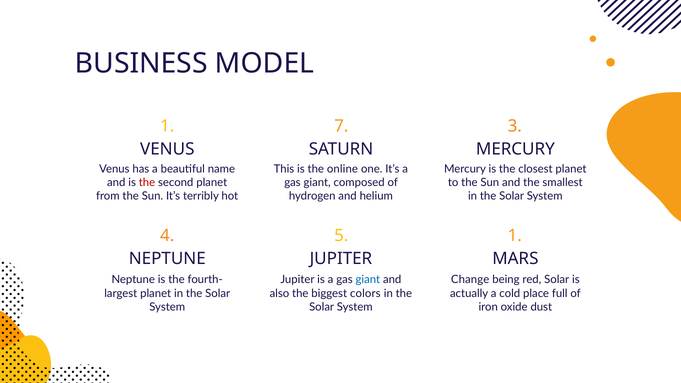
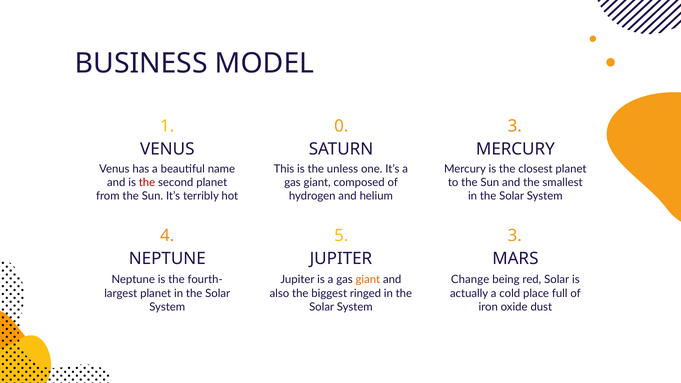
7: 7 -> 0
online: online -> unless
5 1: 1 -> 3
giant at (368, 280) colour: blue -> orange
colors: colors -> ringed
